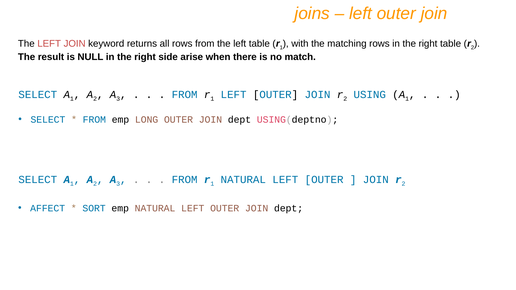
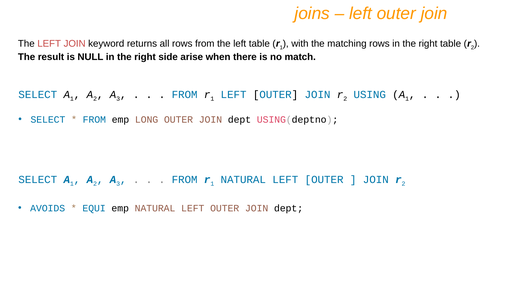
AFFECT: AFFECT -> AVOIDS
SORT: SORT -> EQUI
